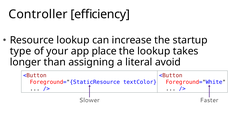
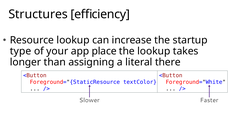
Controller: Controller -> Structures
avoid: avoid -> there
